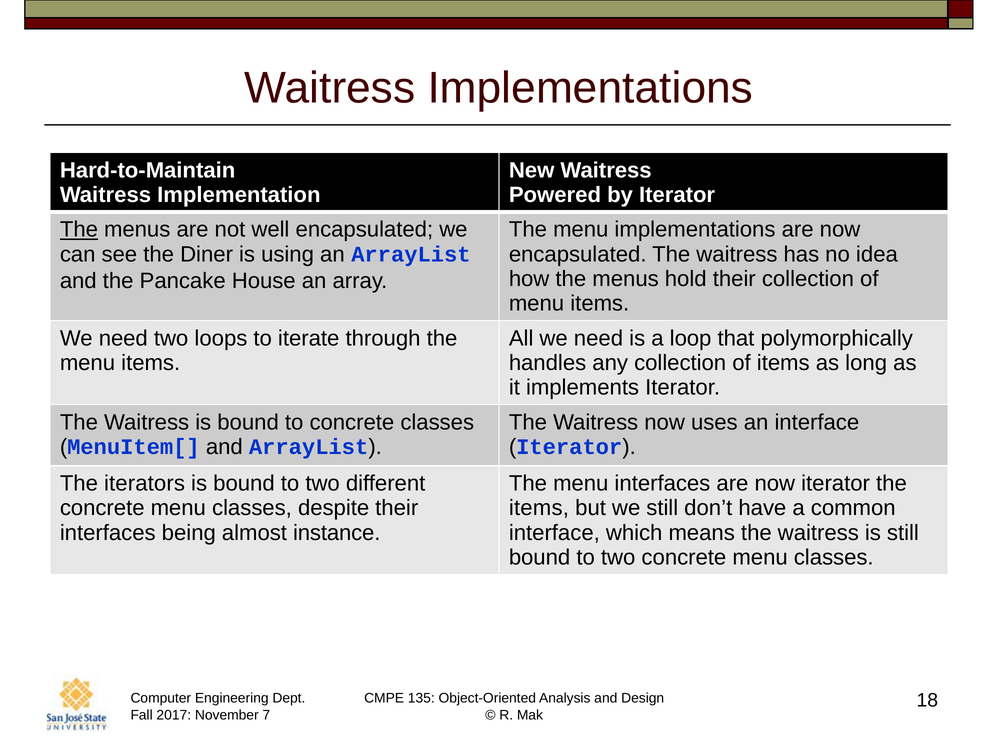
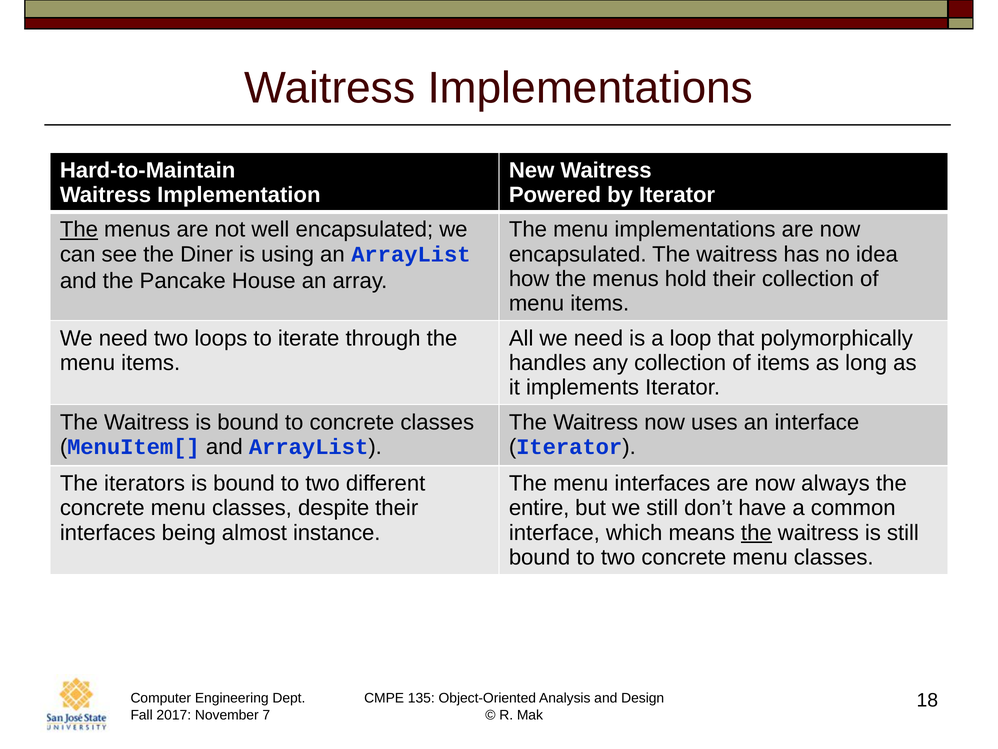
now iterator: iterator -> always
items at (539, 508): items -> entire
the at (756, 532) underline: none -> present
